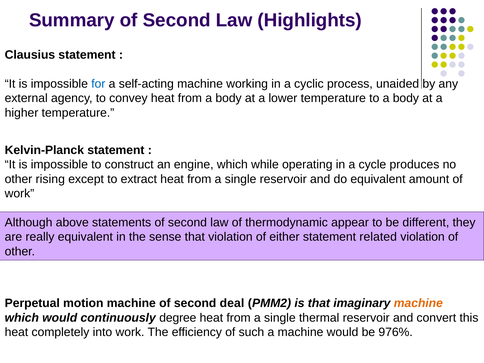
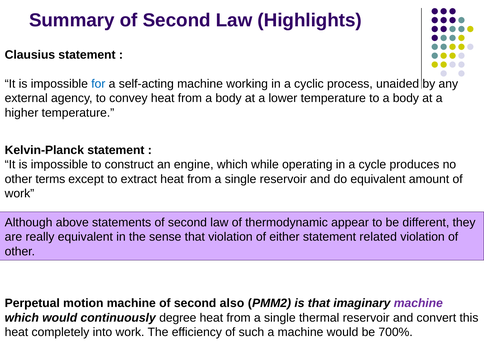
rising: rising -> terms
deal: deal -> also
machine at (418, 303) colour: orange -> purple
976%: 976% -> 700%
